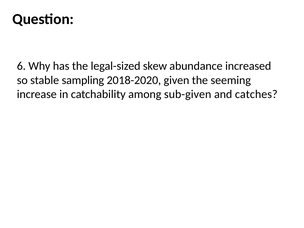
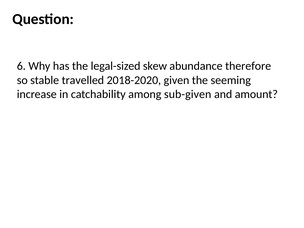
increased: increased -> therefore
sampling: sampling -> travelled
catches: catches -> amount
